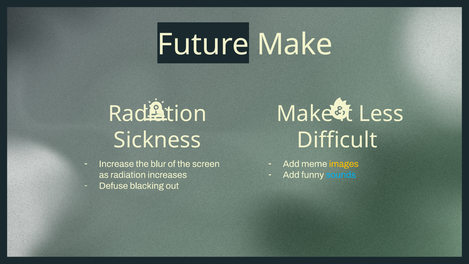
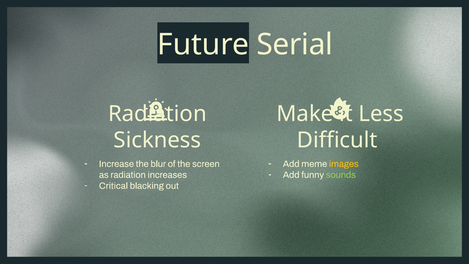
Future Make: Make -> Serial
sounds colour: light blue -> light green
Defuse: Defuse -> Critical
